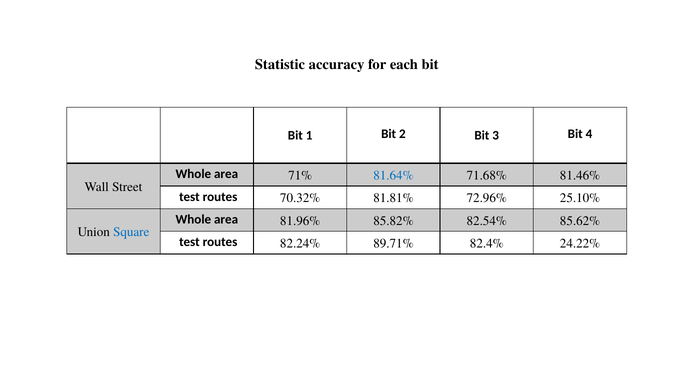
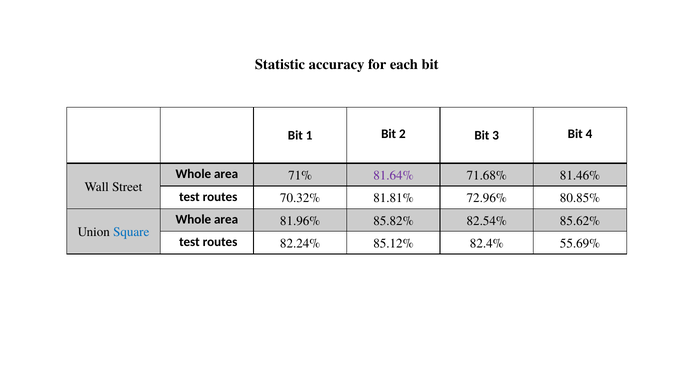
81.64% colour: blue -> purple
25.10%: 25.10% -> 80.85%
89.71%: 89.71% -> 85.12%
24.22%: 24.22% -> 55.69%
